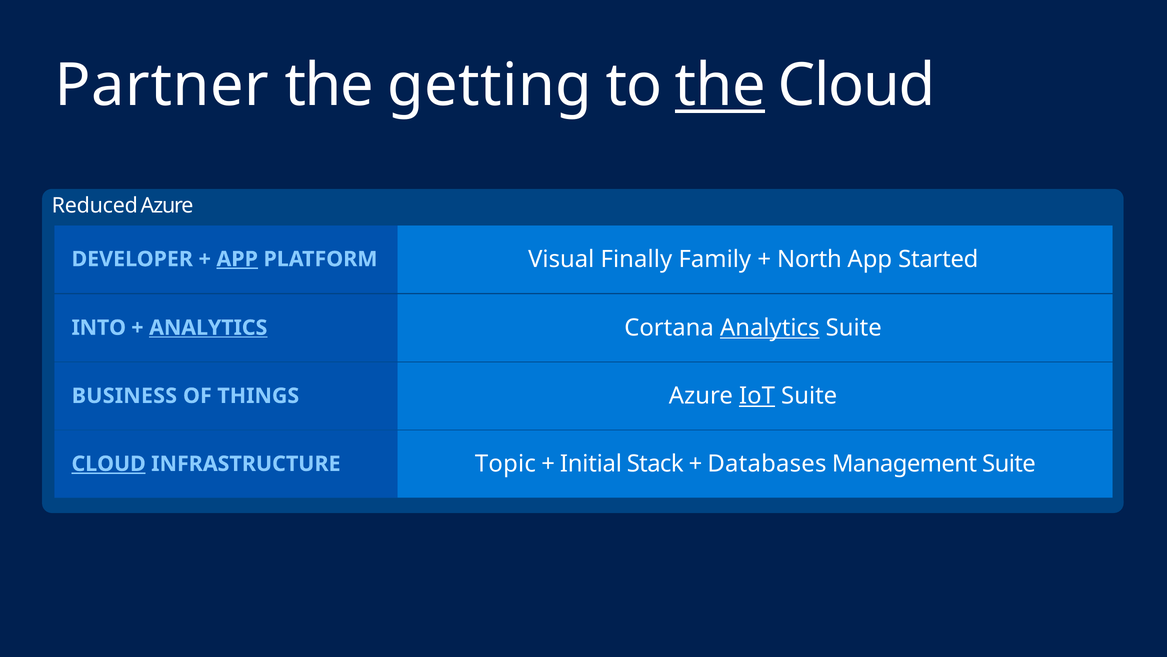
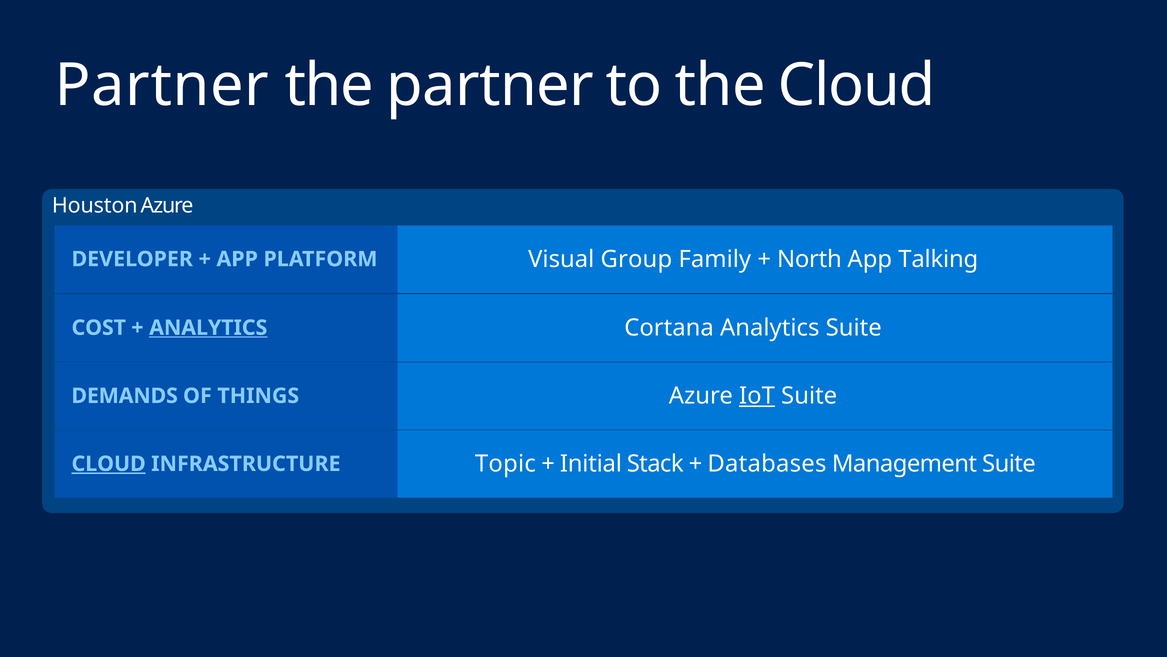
the getting: getting -> partner
the at (720, 86) underline: present -> none
Reduced: Reduced -> Houston
Finally: Finally -> Group
Started: Started -> Talking
APP at (237, 259) underline: present -> none
Analytics at (770, 327) underline: present -> none
INTO: INTO -> COST
BUSINESS: BUSINESS -> DEMANDS
